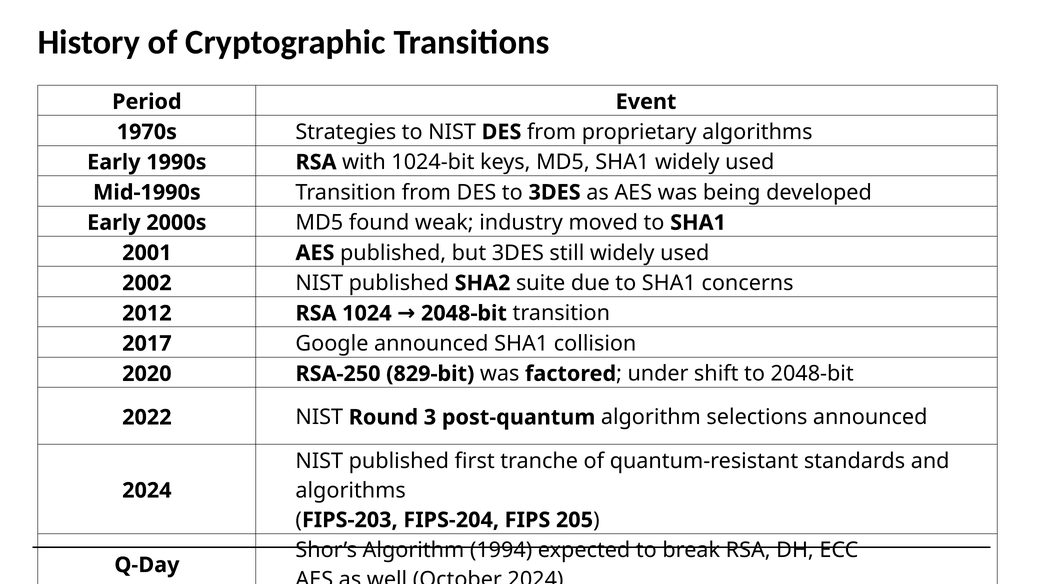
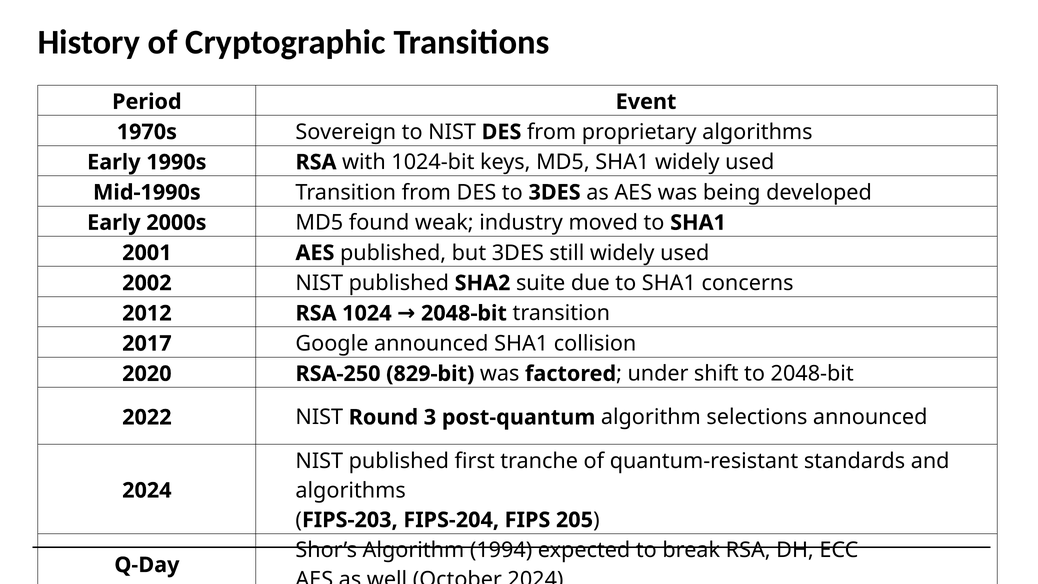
Strategies: Strategies -> Sovereign
